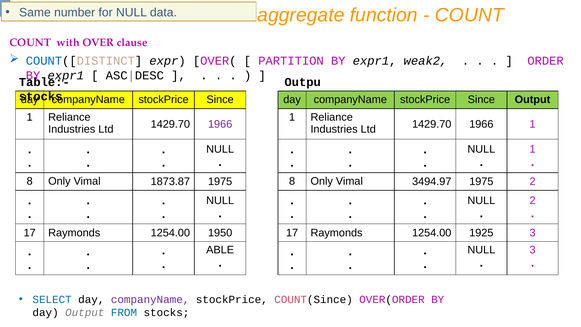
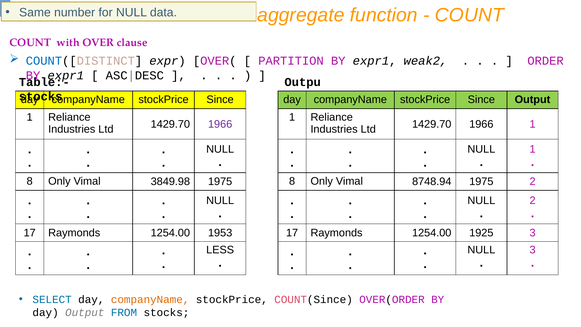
1873.87: 1873.87 -> 3849.98
3494.97: 3494.97 -> 8748.94
1950: 1950 -> 1953
ABLE: ABLE -> LESS
companyName at (150, 299) colour: purple -> orange
